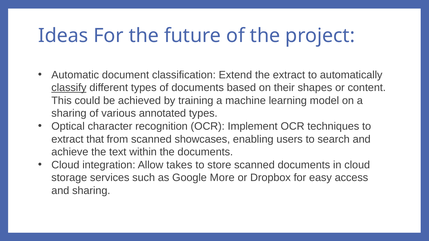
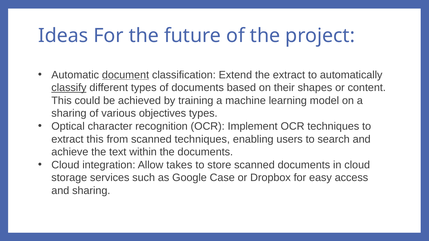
document underline: none -> present
annotated: annotated -> objectives
extract that: that -> this
scanned showcases: showcases -> techniques
More: More -> Case
